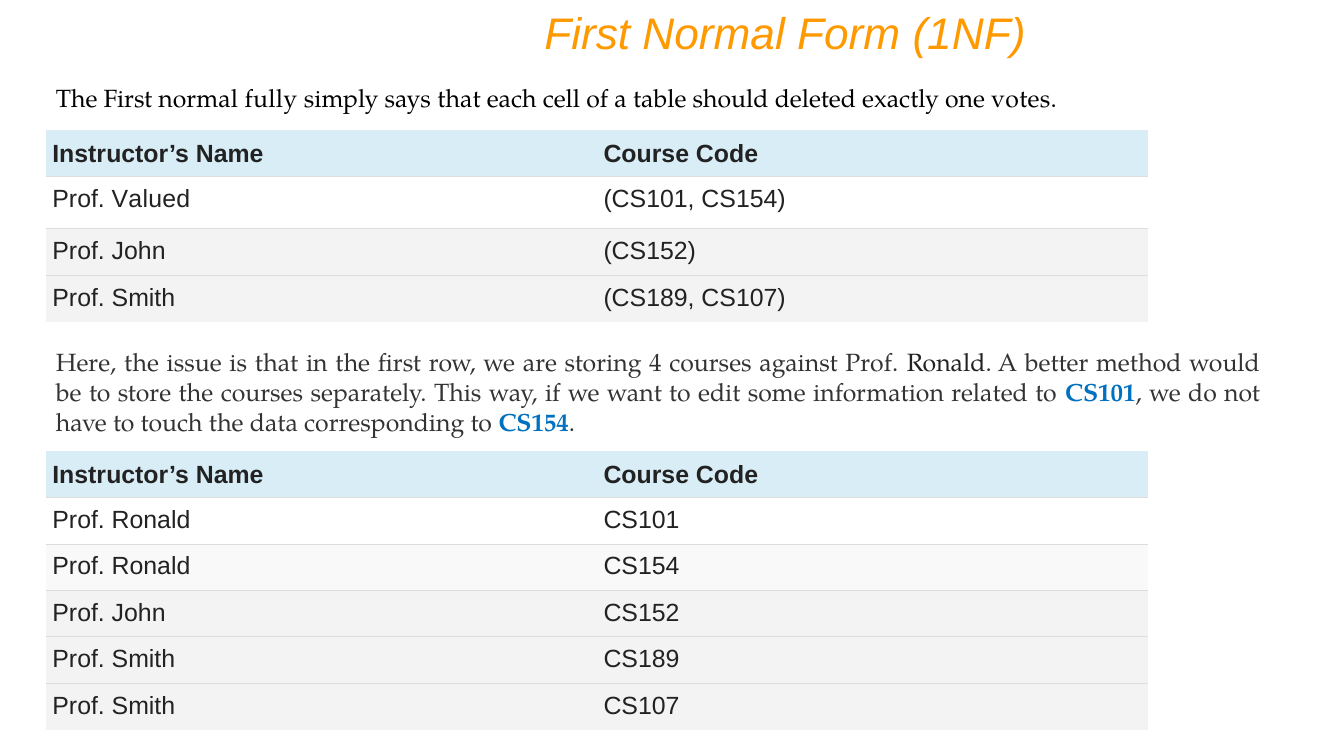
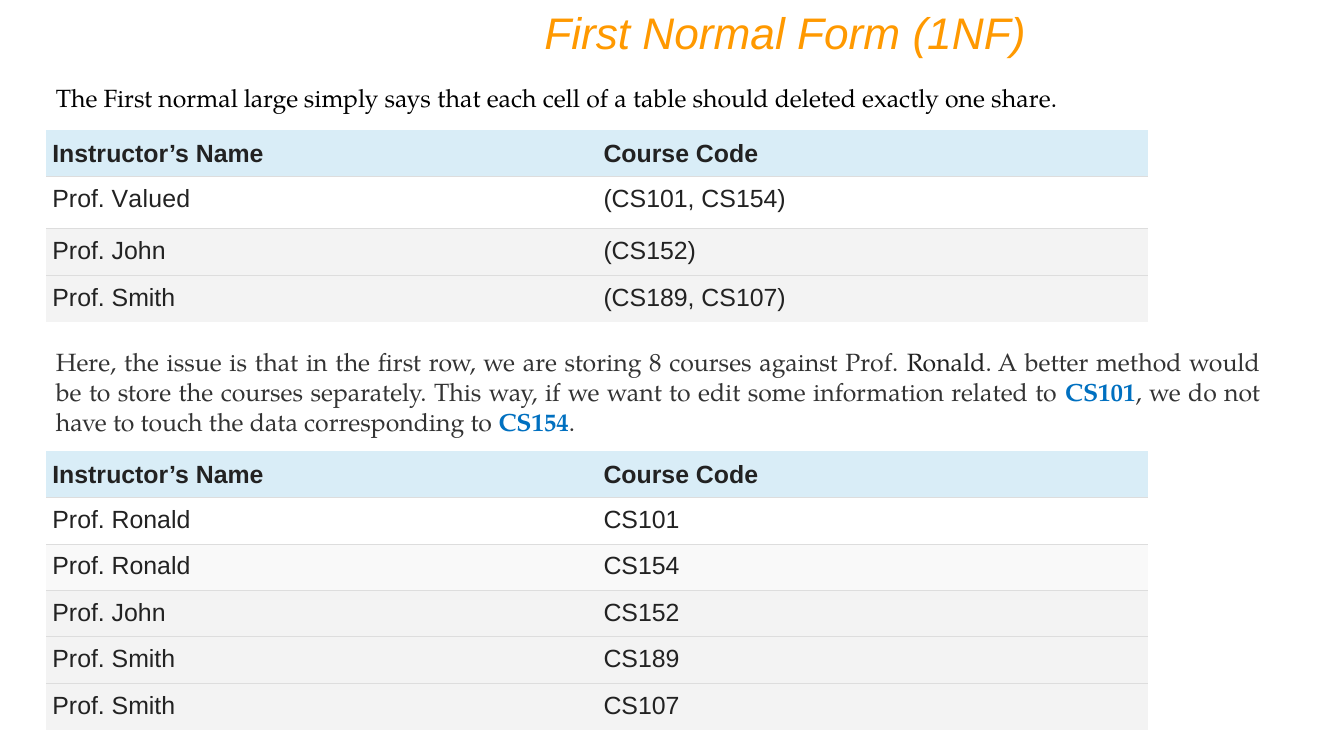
fully: fully -> large
votes: votes -> share
4: 4 -> 8
